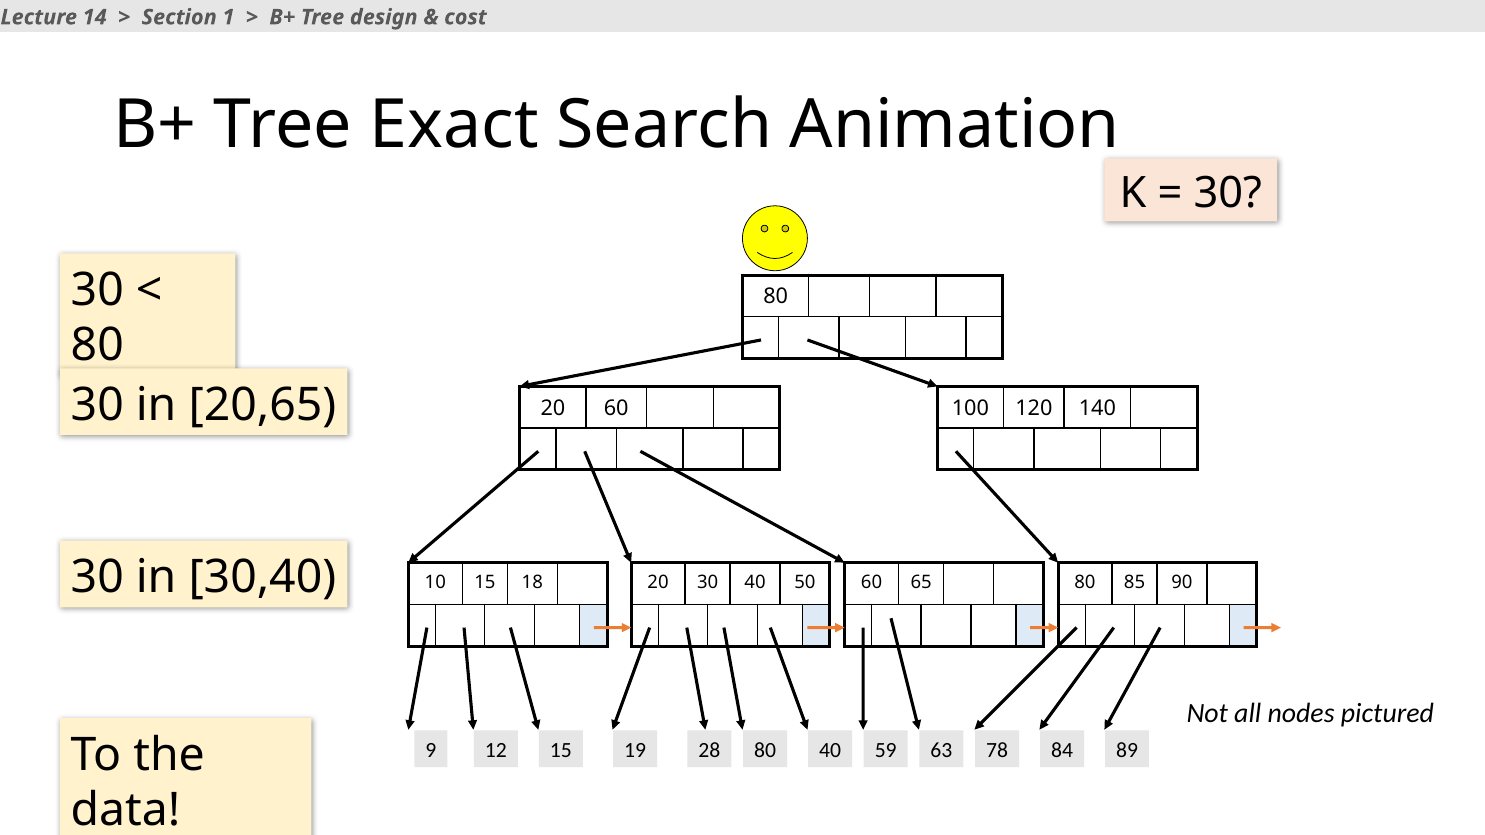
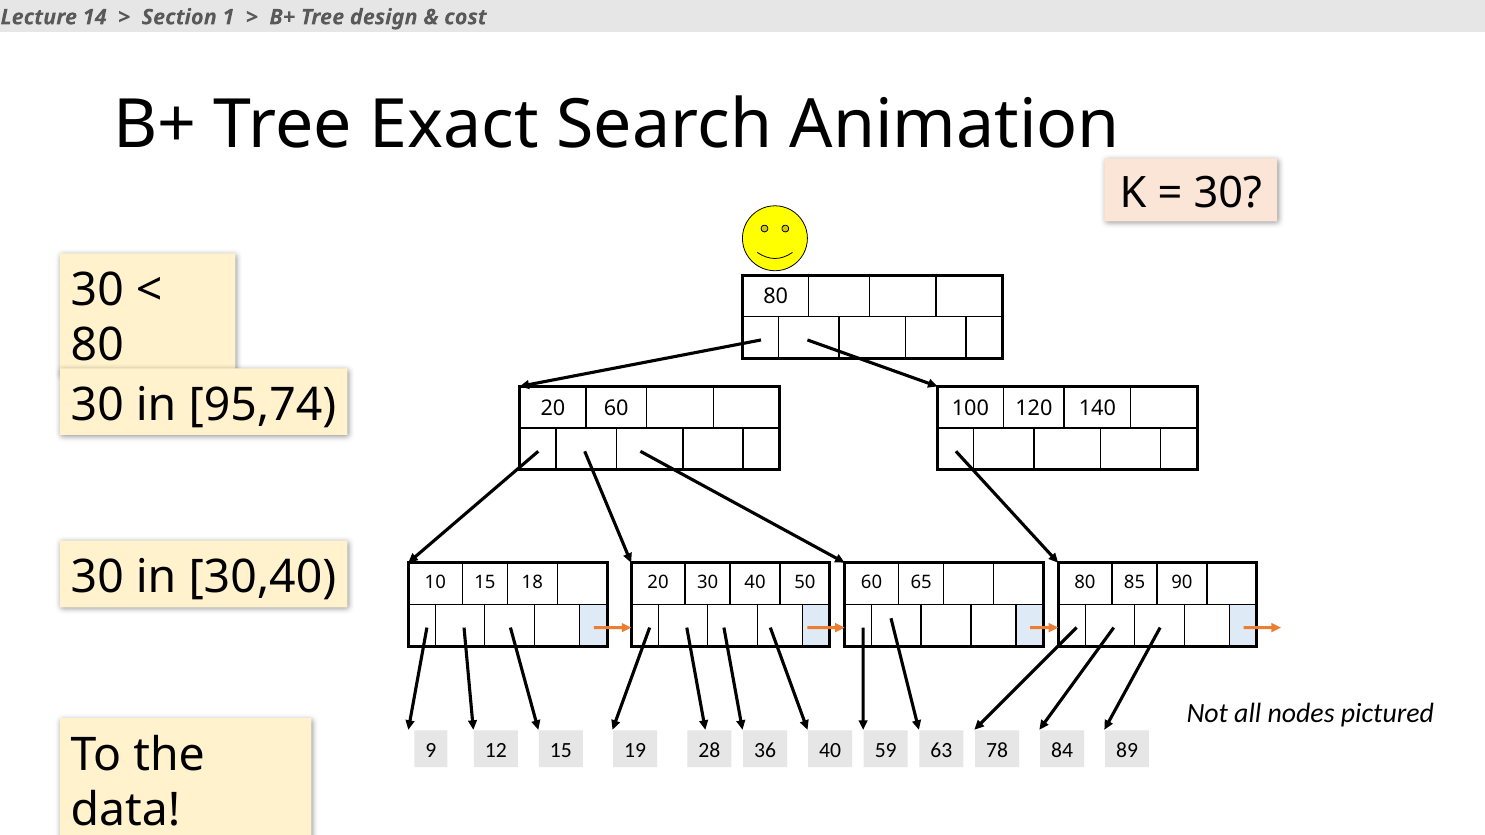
20,65: 20,65 -> 95,74
28 80: 80 -> 36
